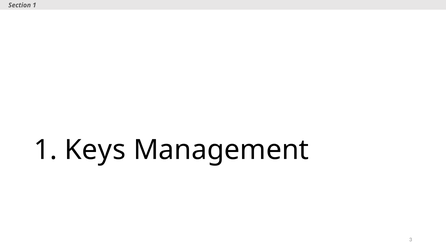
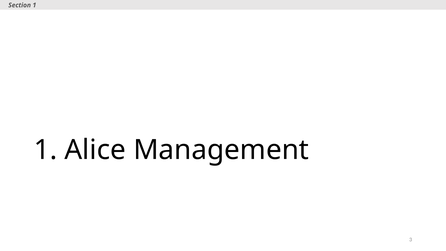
Keys: Keys -> Alice
